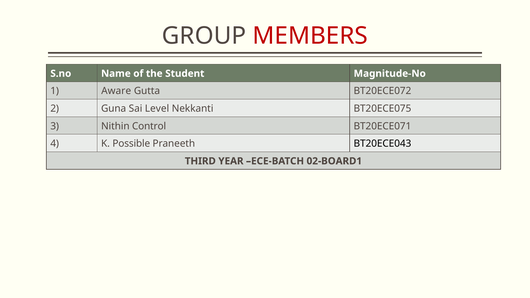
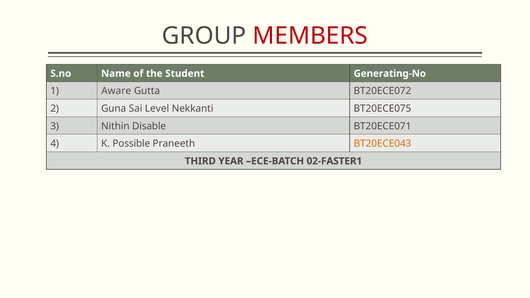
Magnitude-No: Magnitude-No -> Generating-No
Control: Control -> Disable
BT20ECE043 colour: black -> orange
02-BOARD1: 02-BOARD1 -> 02-FASTER1
